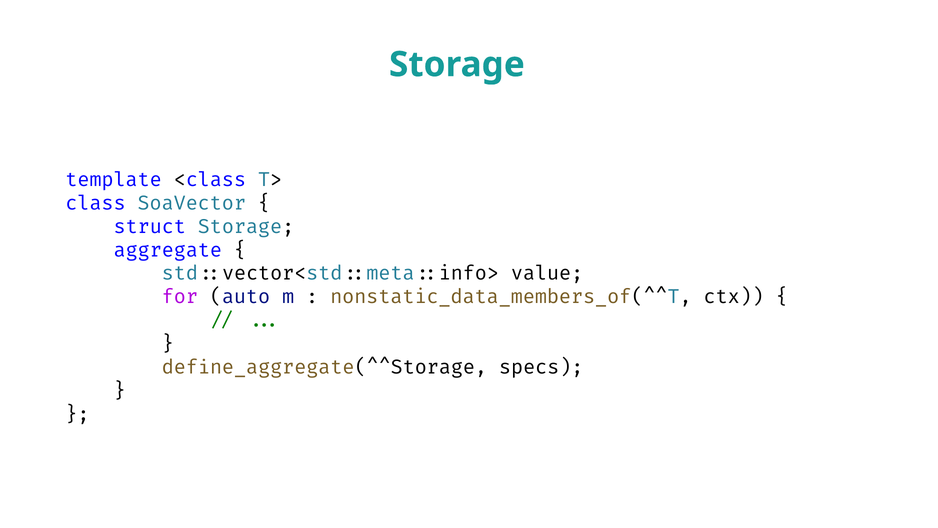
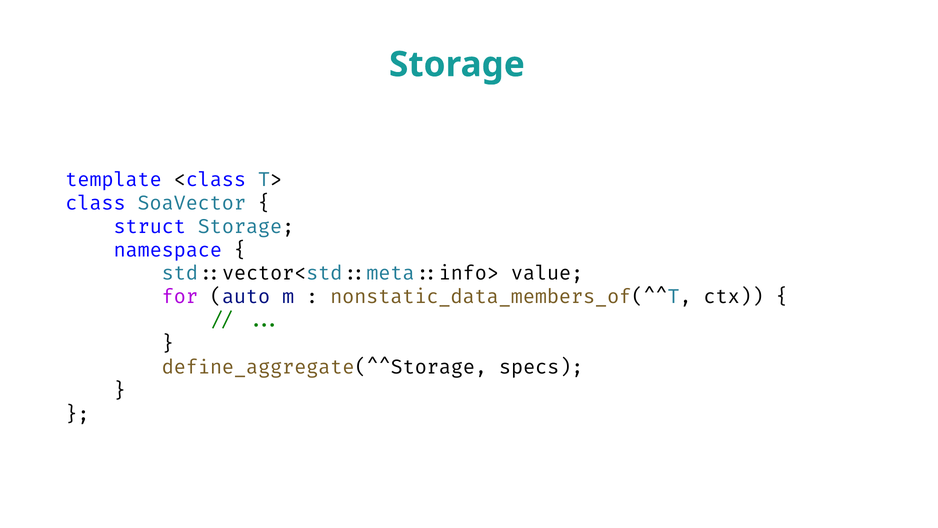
aggregate: aggregate -> namespace
